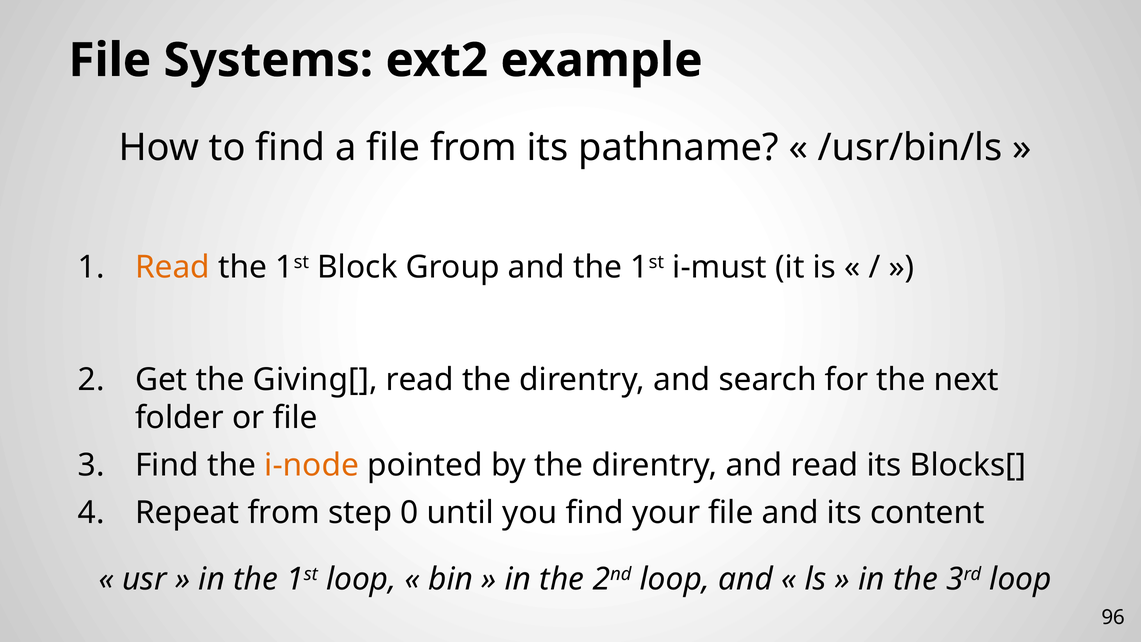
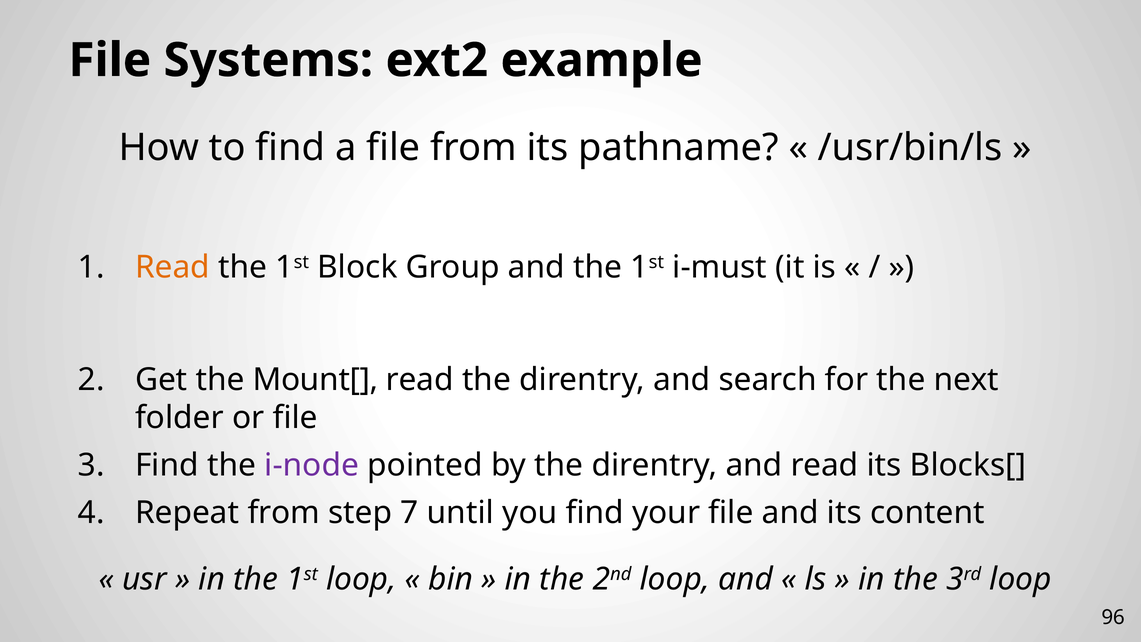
Giving[: Giving[ -> Mount[
i-node colour: orange -> purple
0: 0 -> 7
